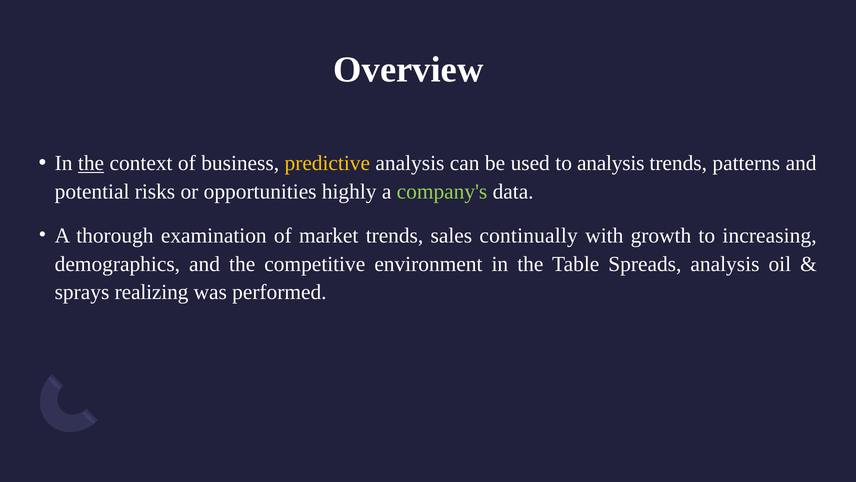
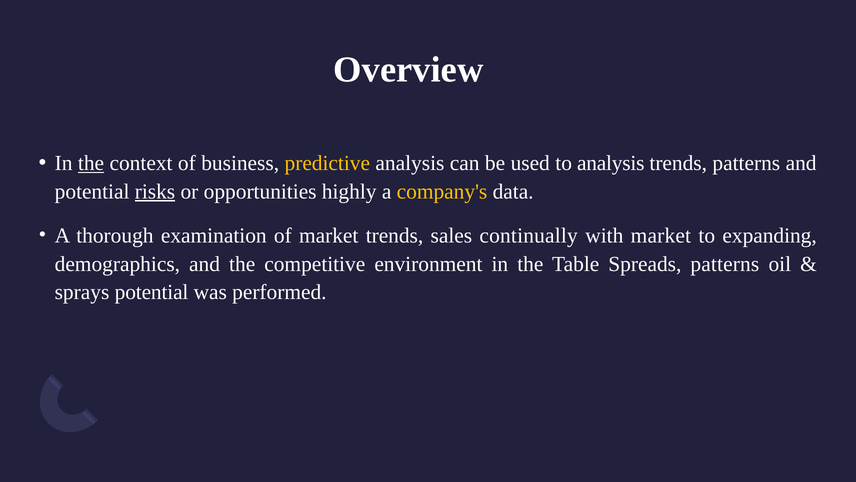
risks underline: none -> present
company's colour: light green -> yellow
with growth: growth -> market
increasing: increasing -> expanding
Spreads analysis: analysis -> patterns
sprays realizing: realizing -> potential
